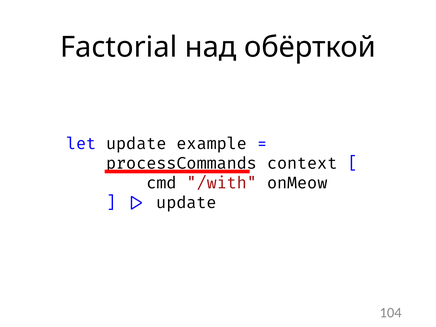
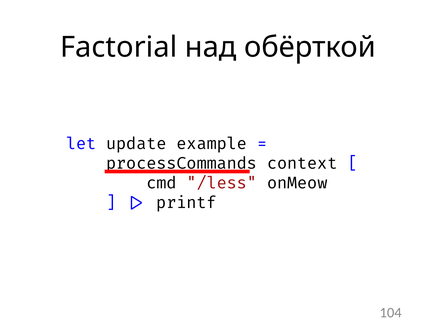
/with: /with -> /less
update at (186, 203): update -> printf
